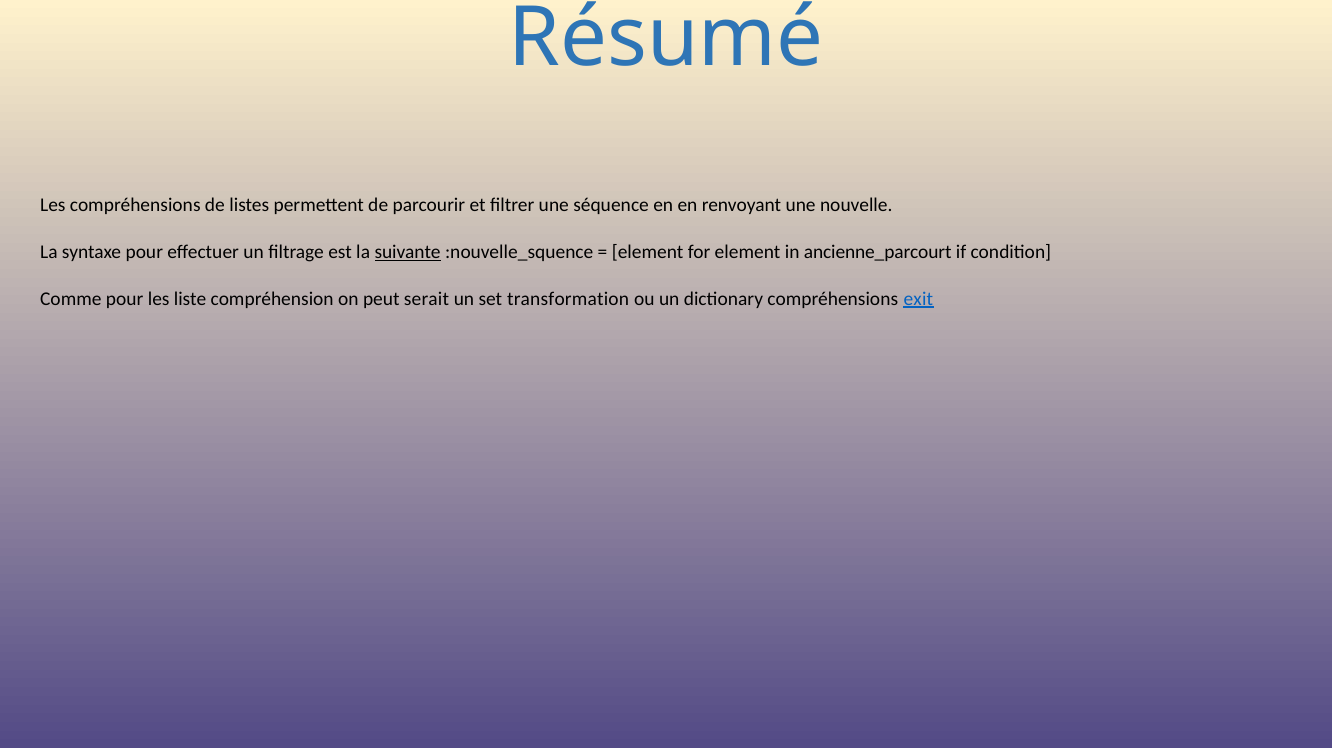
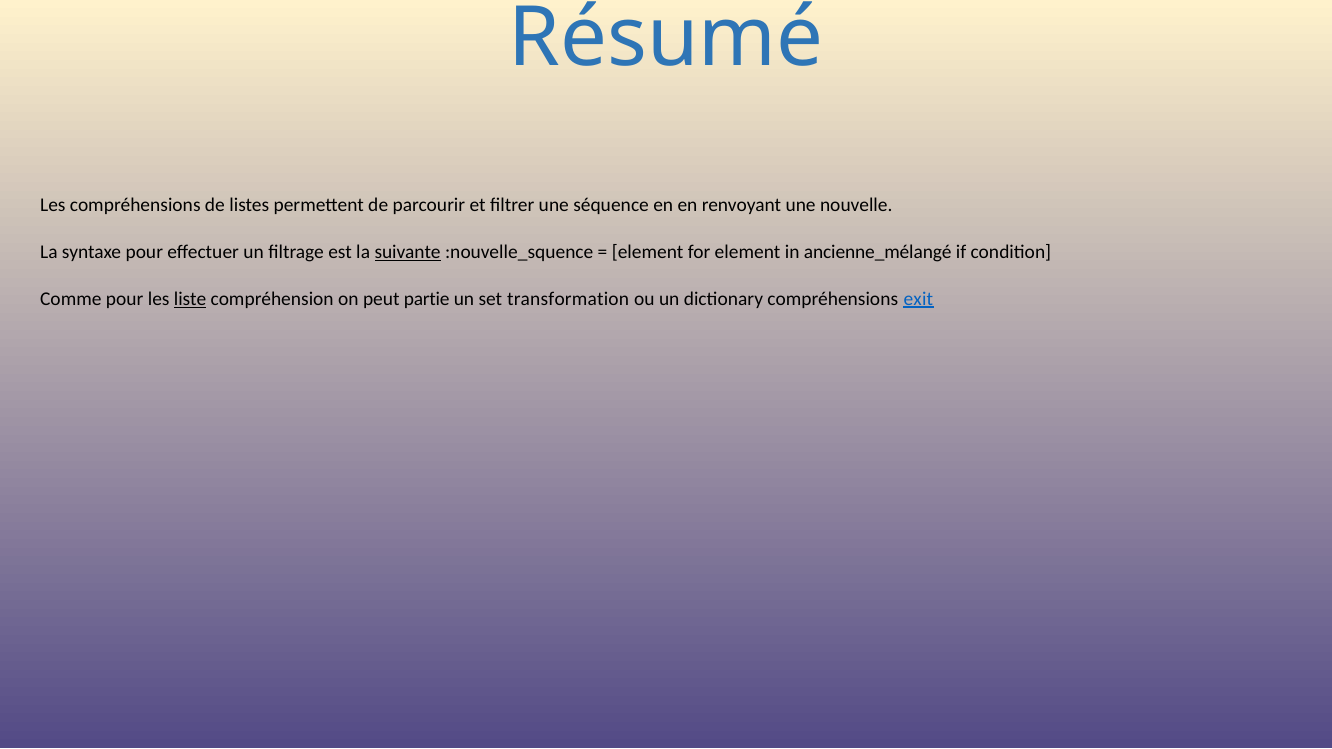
ancienne_parcourt: ancienne_parcourt -> ancienne_mélangé
liste underline: none -> present
serait: serait -> partie
